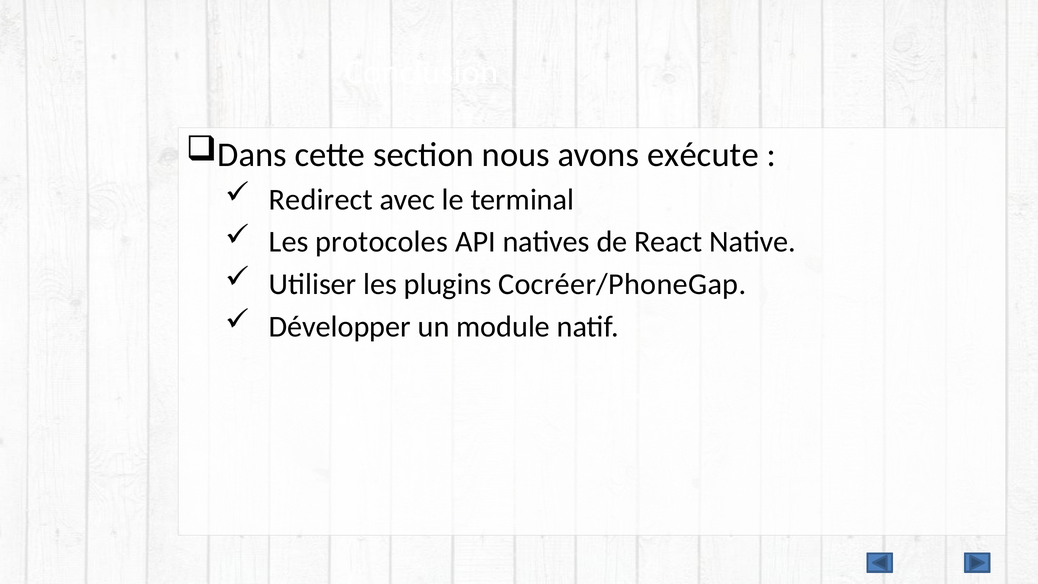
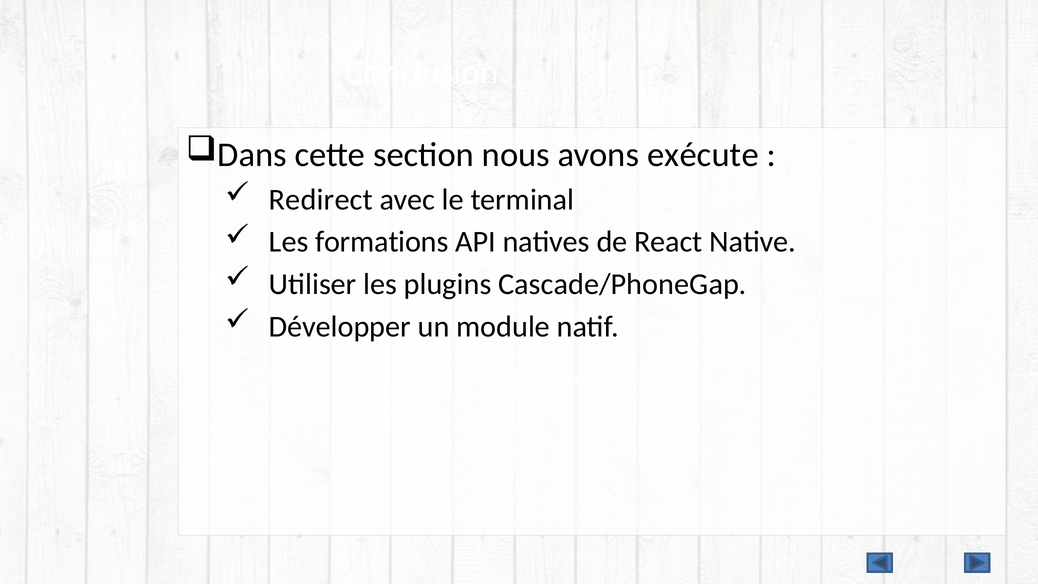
protocoles: protocoles -> formations
Cocréer/PhoneGap: Cocréer/PhoneGap -> Cascade/PhoneGap
